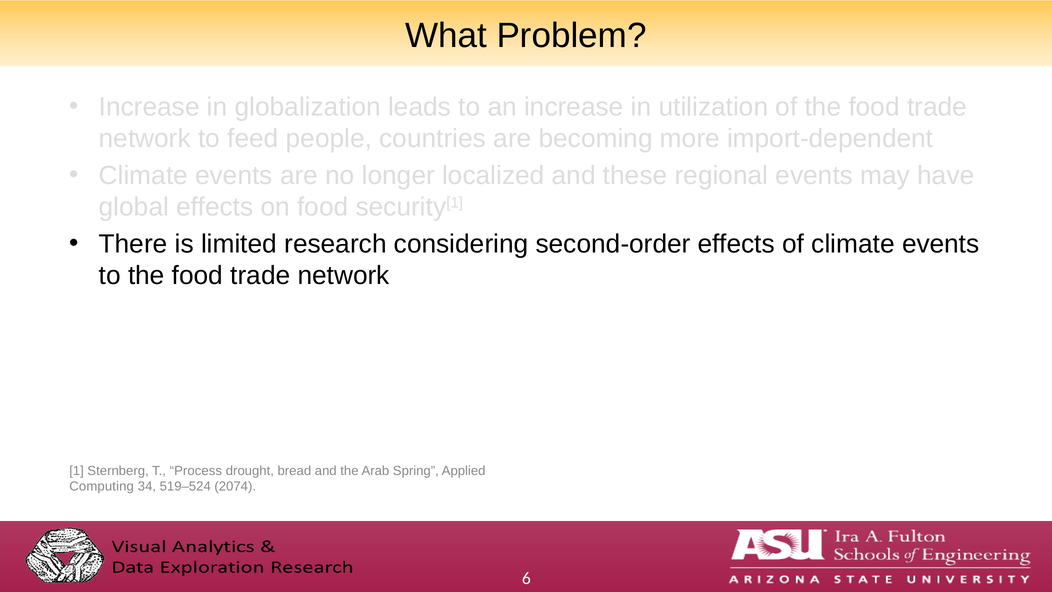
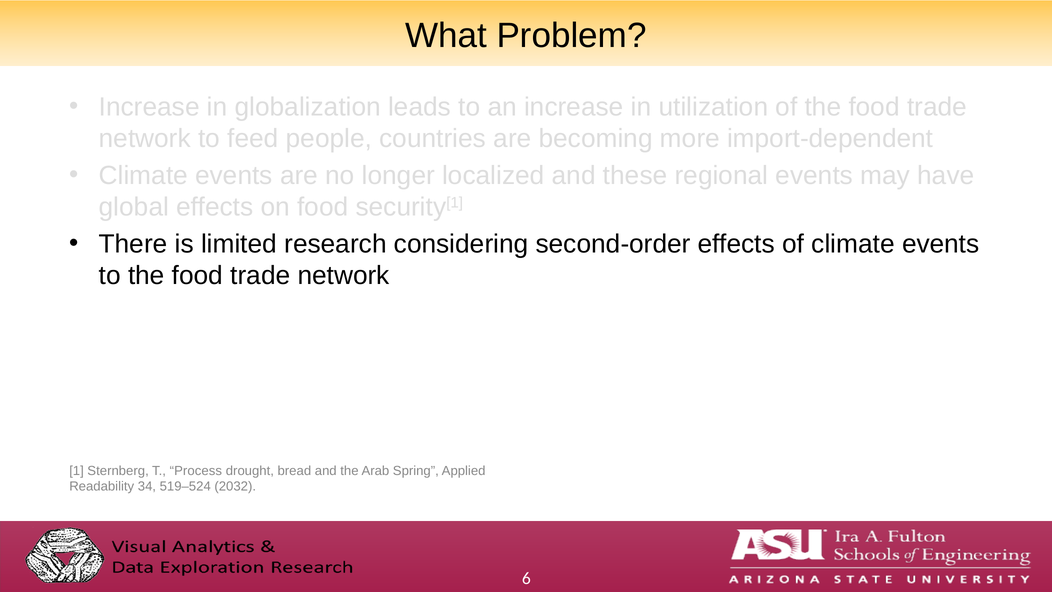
Computing: Computing -> Readability
2074: 2074 -> 2032
